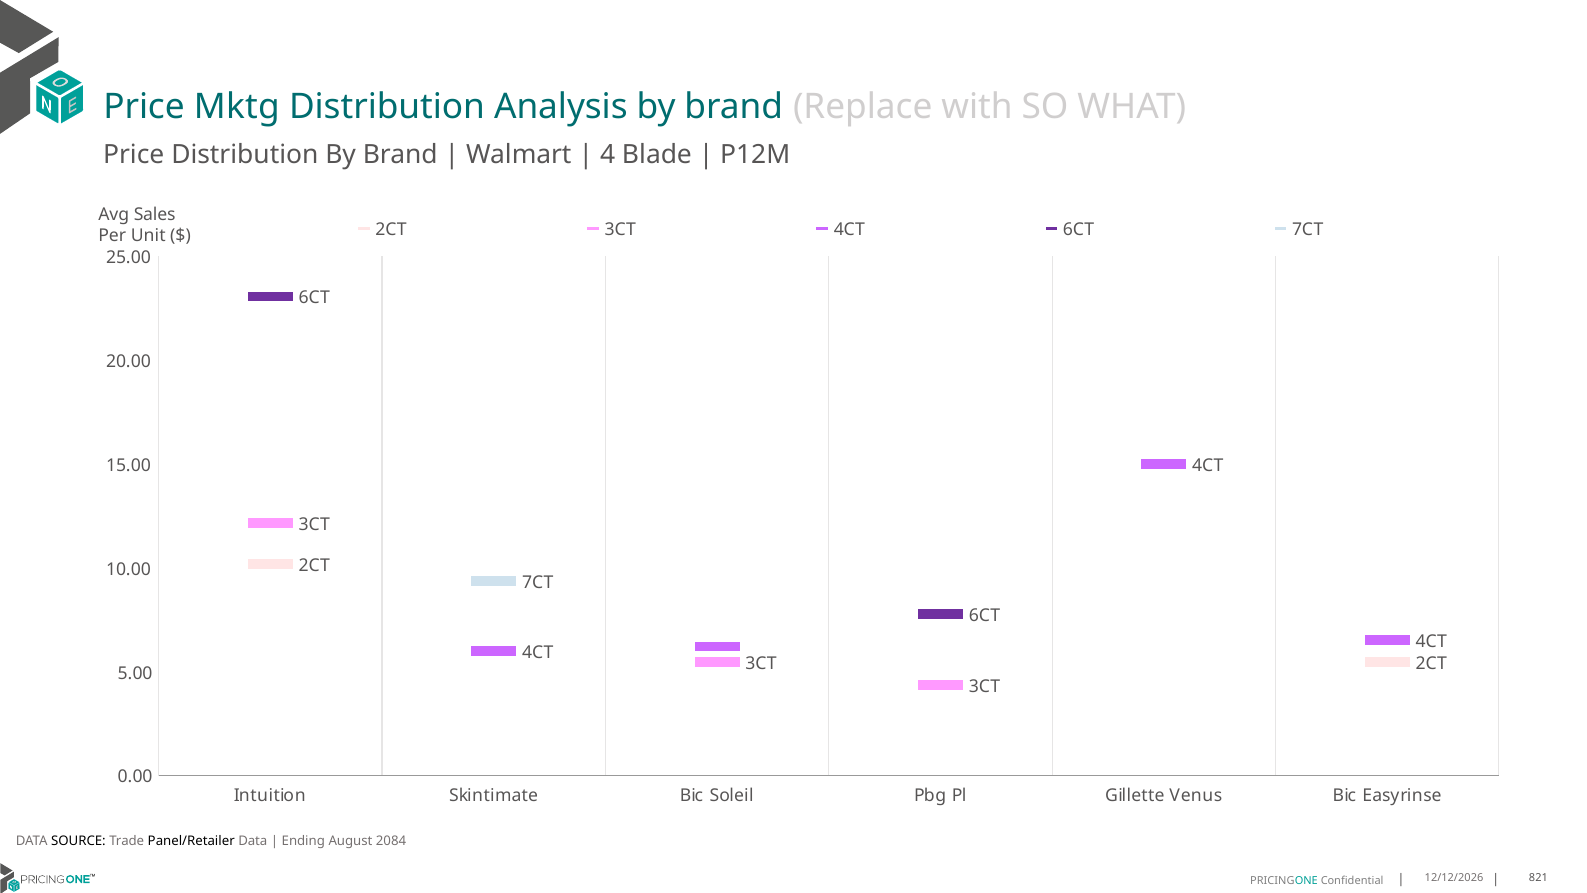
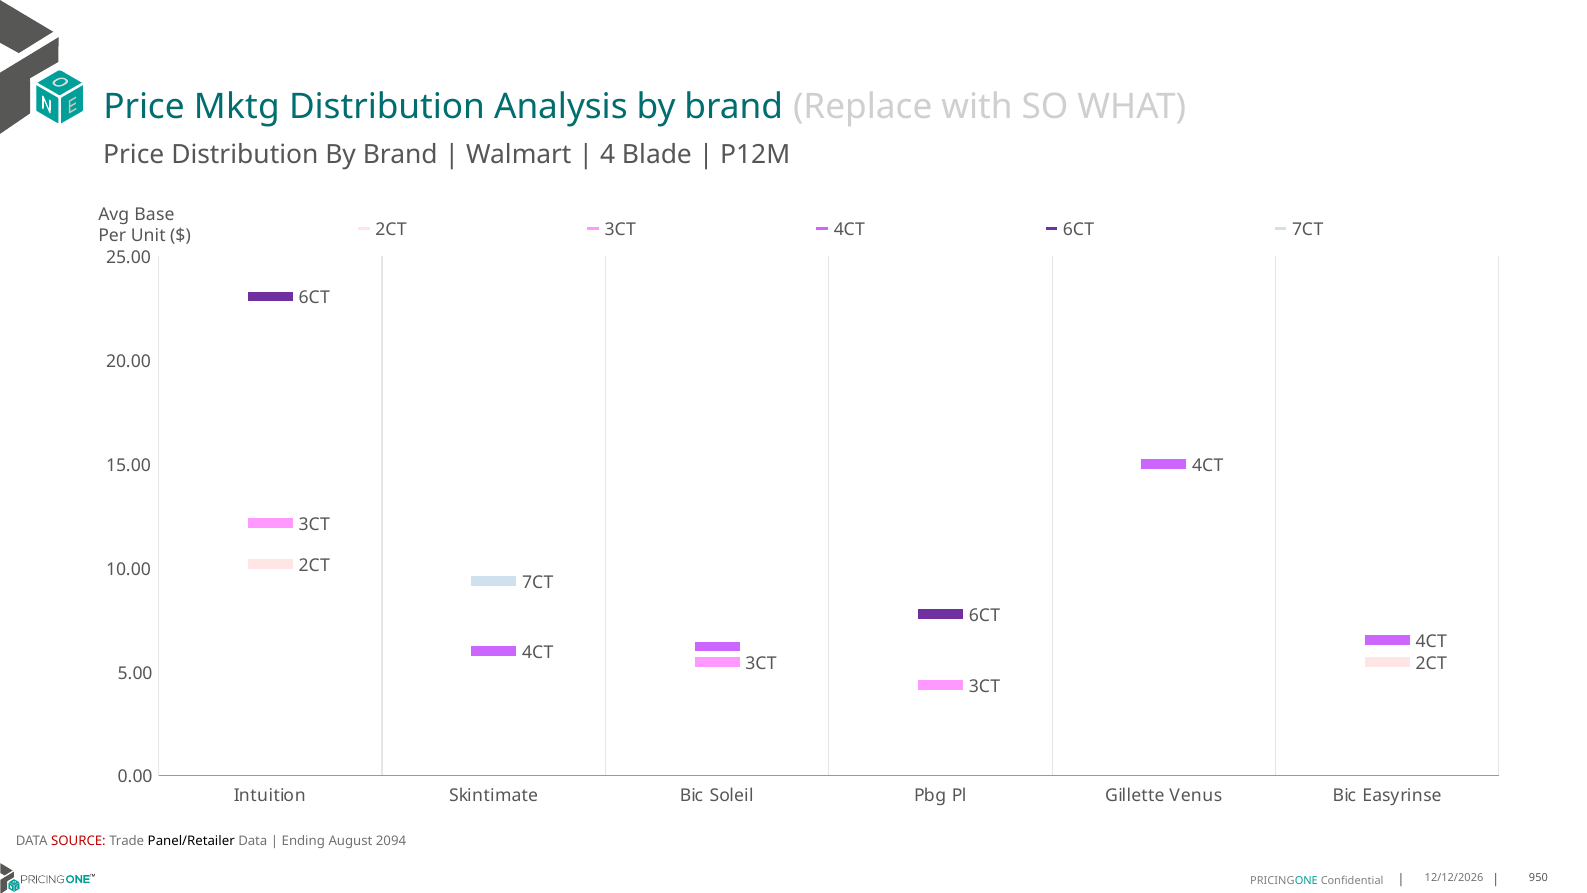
Sales: Sales -> Base
SOURCE colour: black -> red
2084: 2084 -> 2094
821: 821 -> 950
